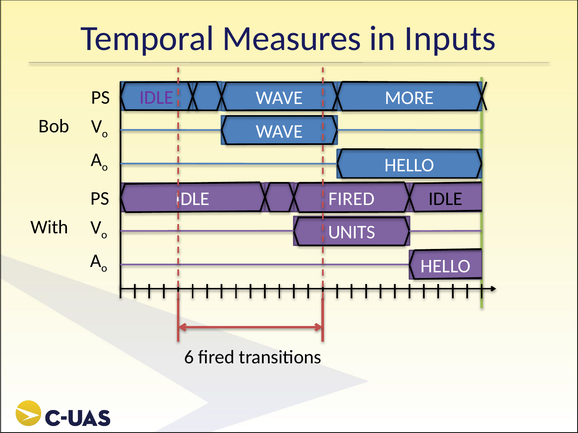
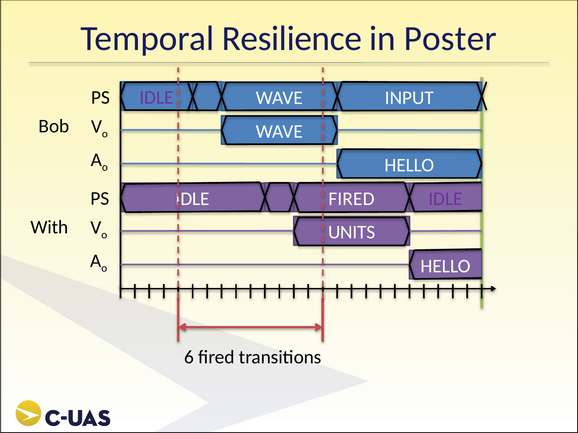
Measures: Measures -> Resilience
Inputs: Inputs -> Poster
MORE: MORE -> INPUT
IDLE at (446, 199) colour: black -> purple
